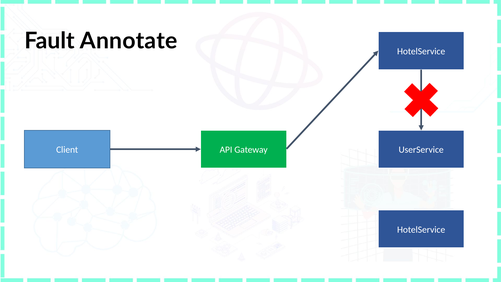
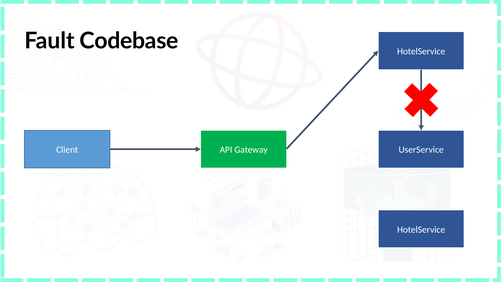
Annotate: Annotate -> Codebase
